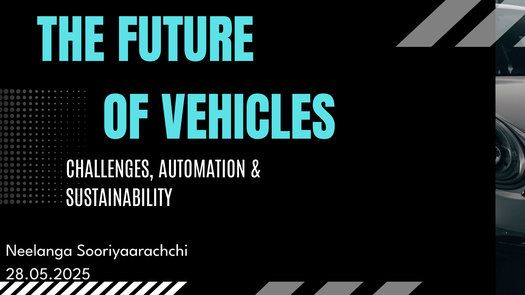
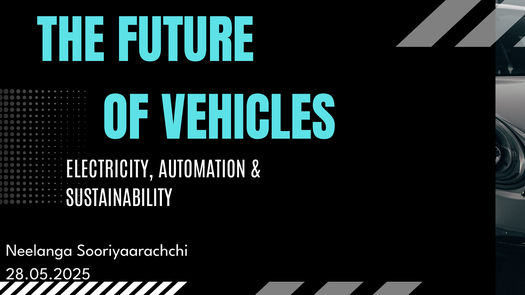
CHALLENGES: CHALLENGES -> ELECTRICITY
